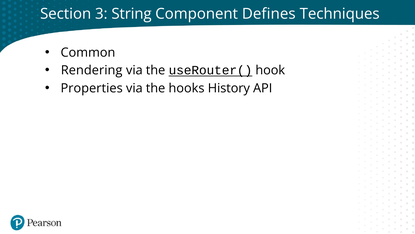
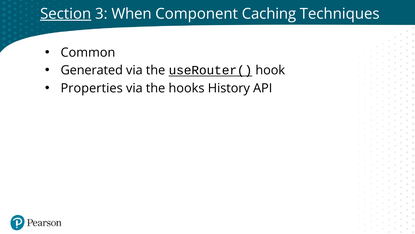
Section underline: none -> present
String: String -> When
Defines: Defines -> Caching
Rendering: Rendering -> Generated
